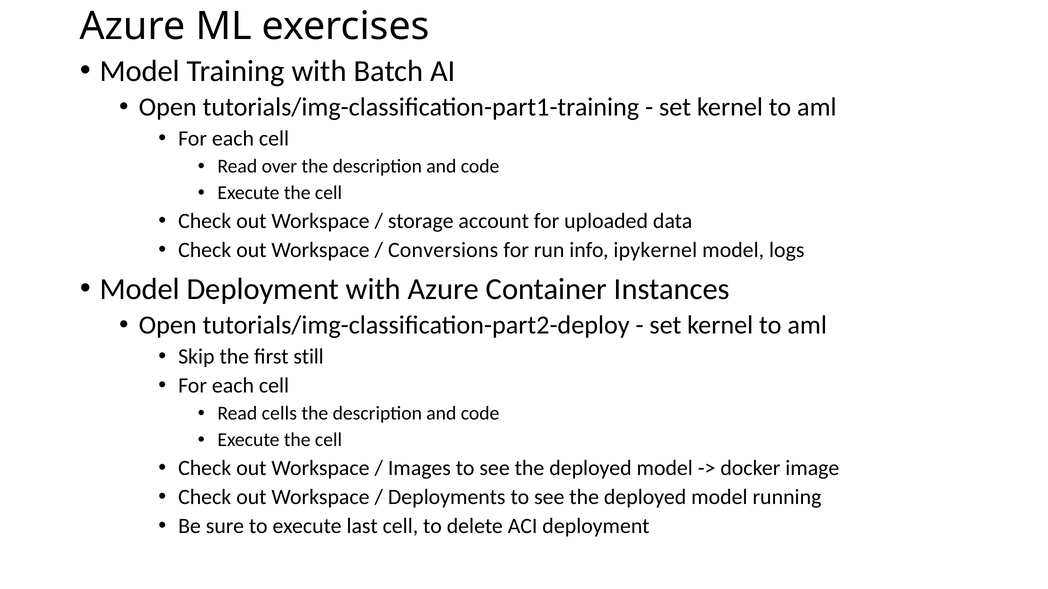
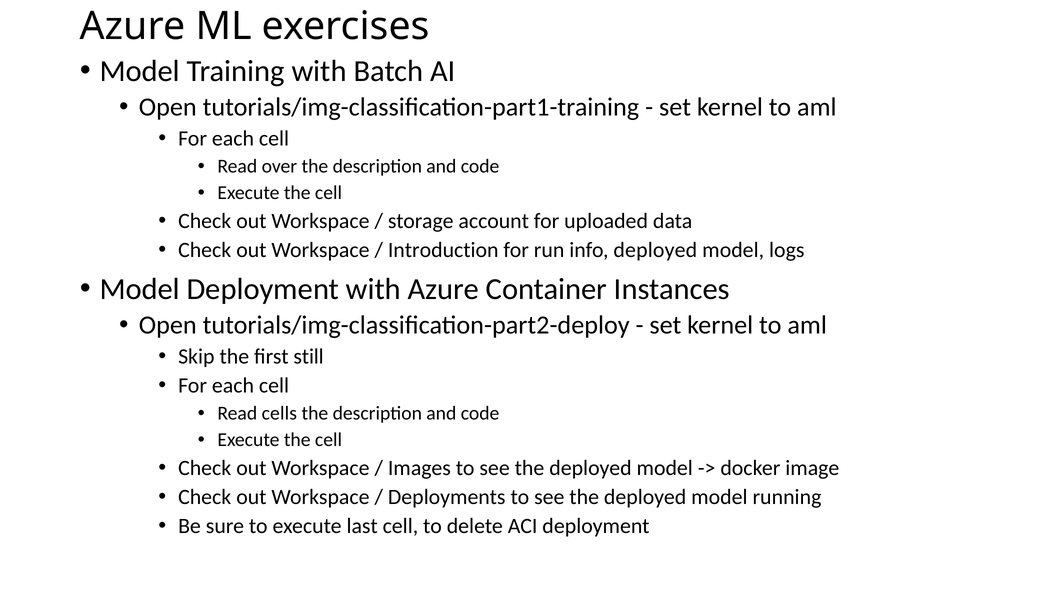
Conversions: Conversions -> Introduction
info ipykernel: ipykernel -> deployed
